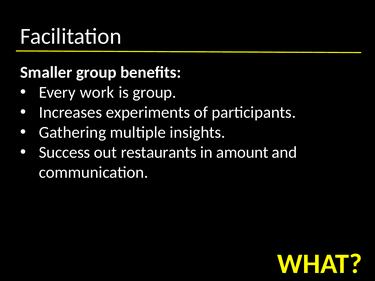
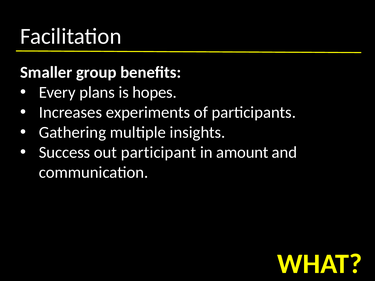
work: work -> plans
is group: group -> hopes
restaurants: restaurants -> participant
